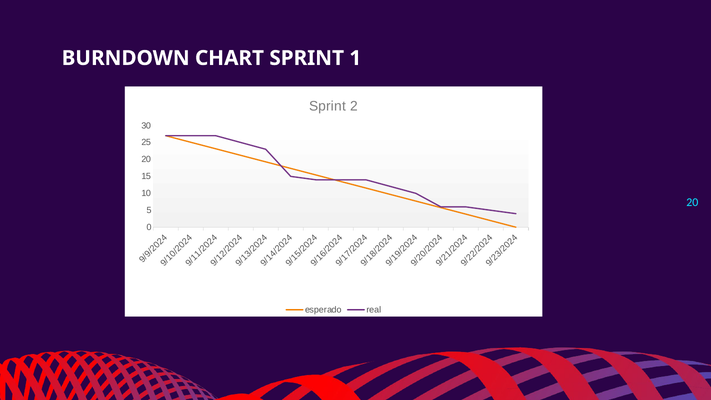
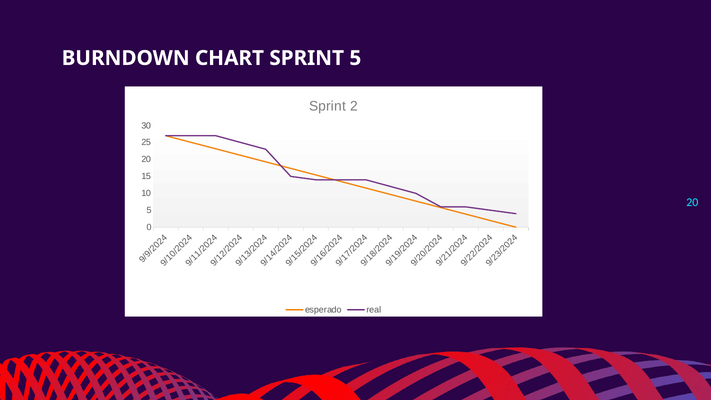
SPRINT 1: 1 -> 5
